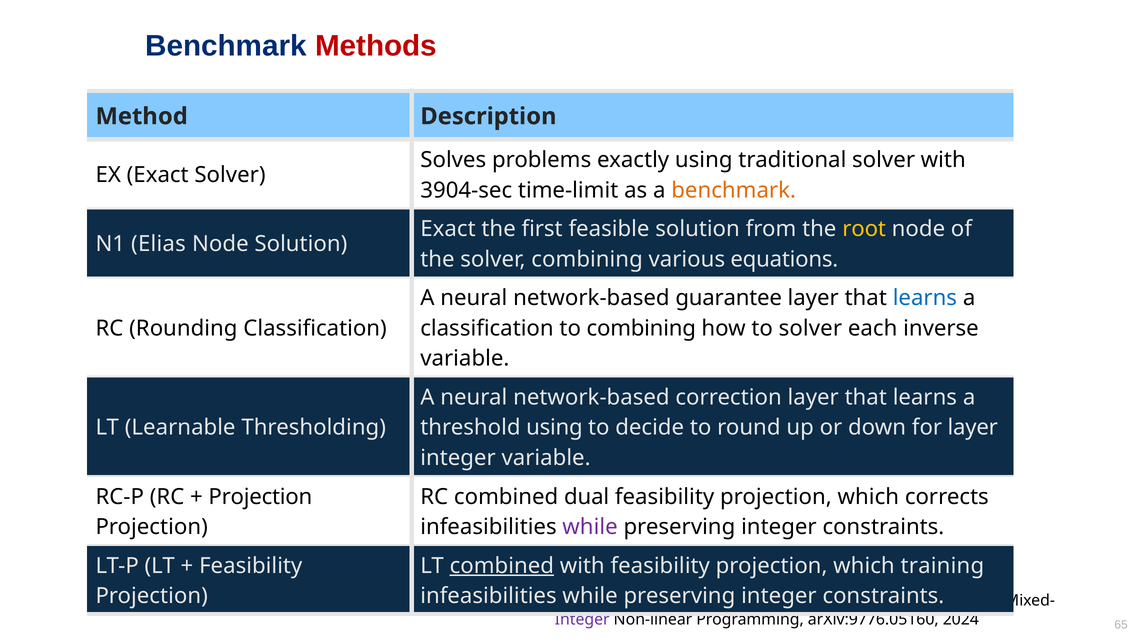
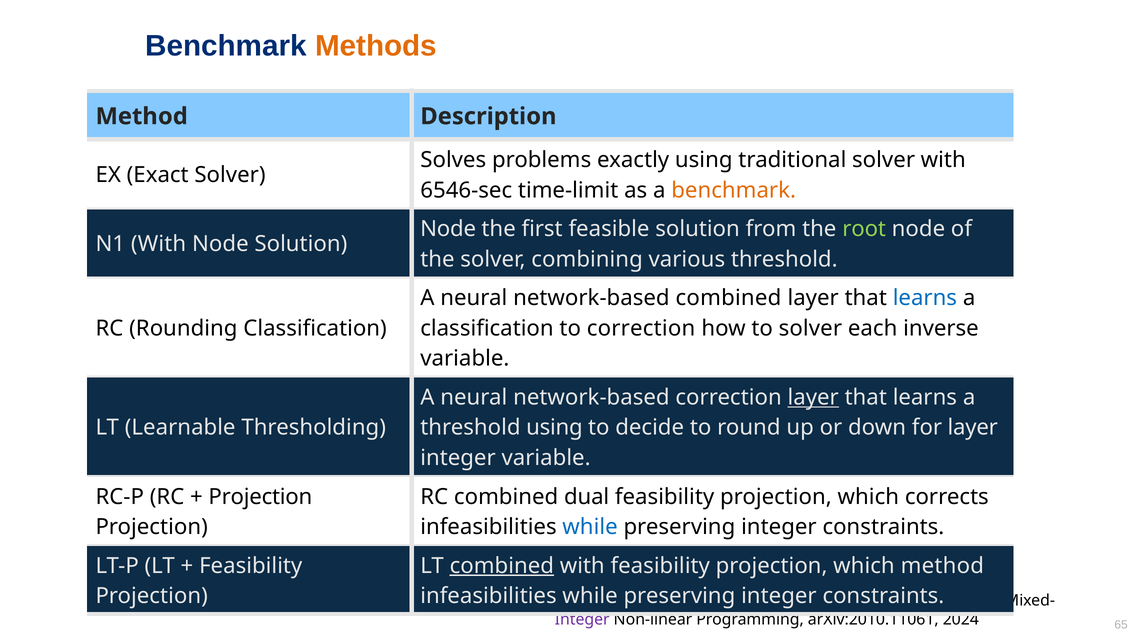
Methods colour: red -> orange
3904-sec: 3904-sec -> 6546-sec
Exact at (448, 229): Exact -> Node
root colour: yellow -> light green
N1 Elias: Elias -> With
various equations: equations -> threshold
network-based guarantee: guarantee -> combined
to combining: combining -> correction
layer at (813, 398) underline: none -> present
while at (590, 527) colour: purple -> blue
which training: training -> method
arXiv:9776.05160: arXiv:9776.05160 -> arXiv:2010.11061
